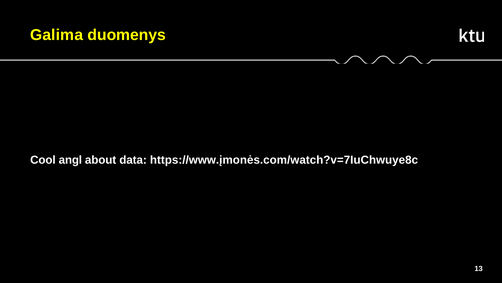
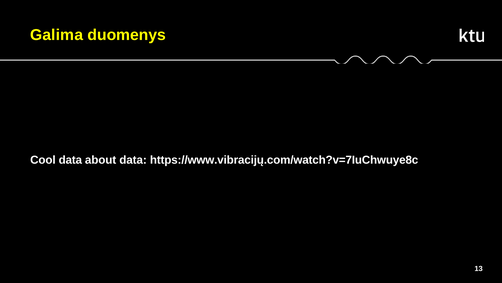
Cool angl: angl -> data
https://www.įmonės.com/watch?v=7IuChwuye8c: https://www.įmonės.com/watch?v=7IuChwuye8c -> https://www.vibracijų.com/watch?v=7IuChwuye8c
